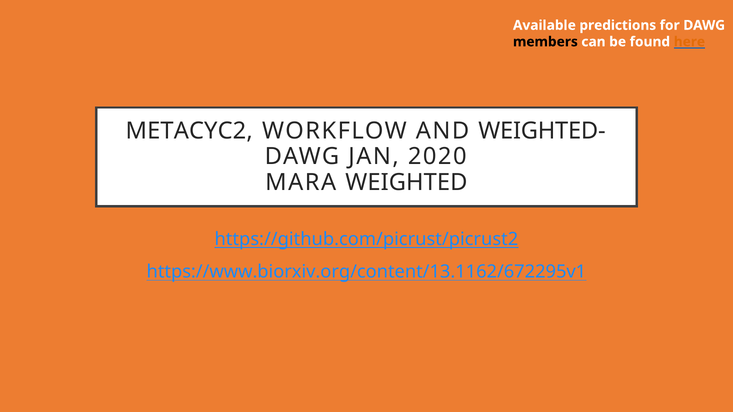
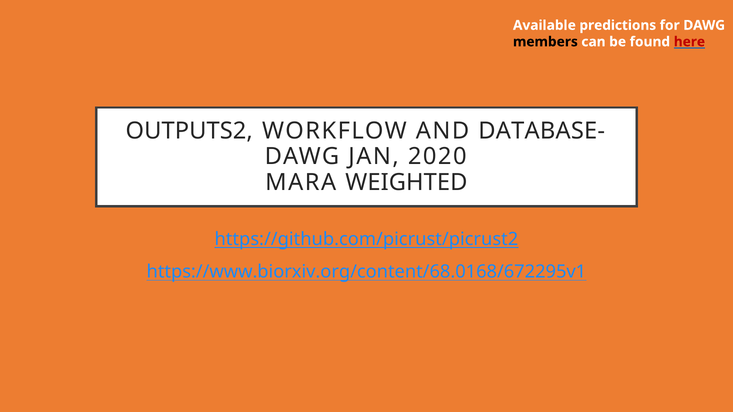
here colour: orange -> red
METACYC2: METACYC2 -> OUTPUTS2
WEIGHTED-: WEIGHTED- -> DATABASE-
https://www.biorxiv.org/content/13.1162/672295v1: https://www.biorxiv.org/content/13.1162/672295v1 -> https://www.biorxiv.org/content/68.0168/672295v1
